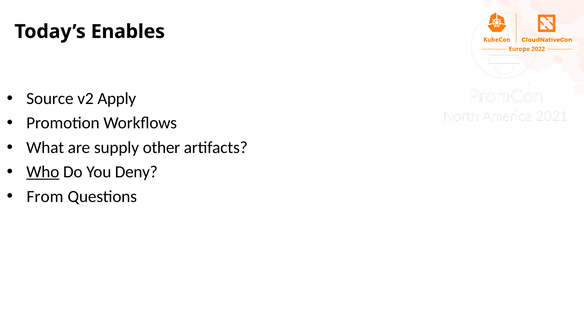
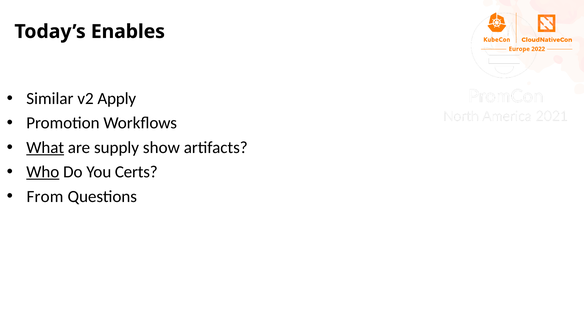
Source: Source -> Similar
What underline: none -> present
other: other -> show
Deny: Deny -> Certs
